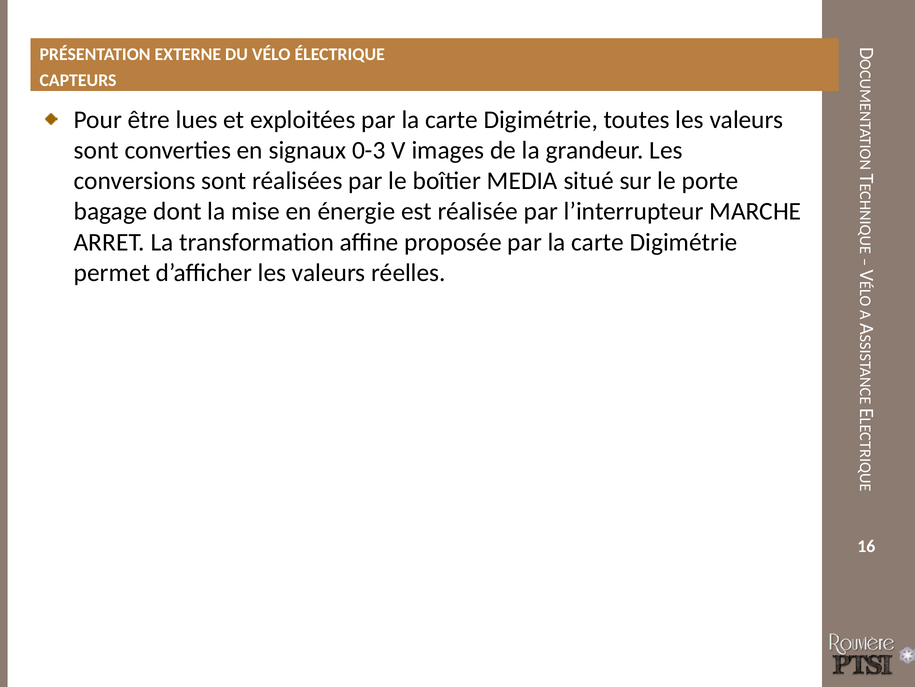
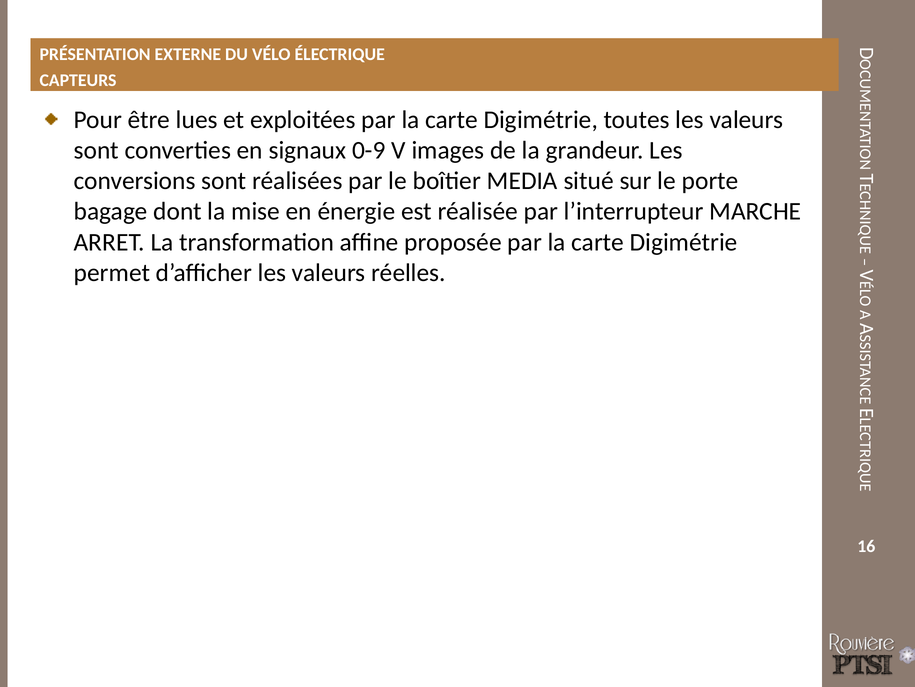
0-3: 0-3 -> 0-9
